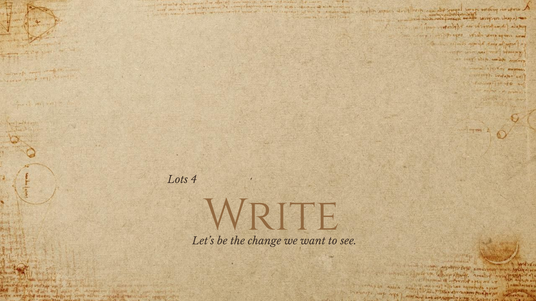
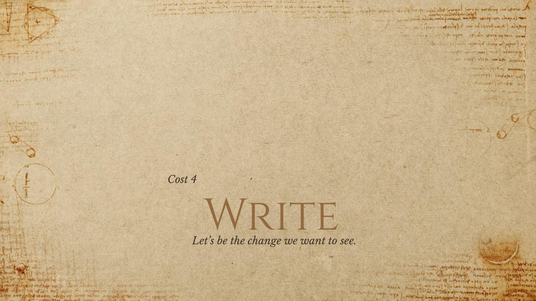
Lots: Lots -> Cost
